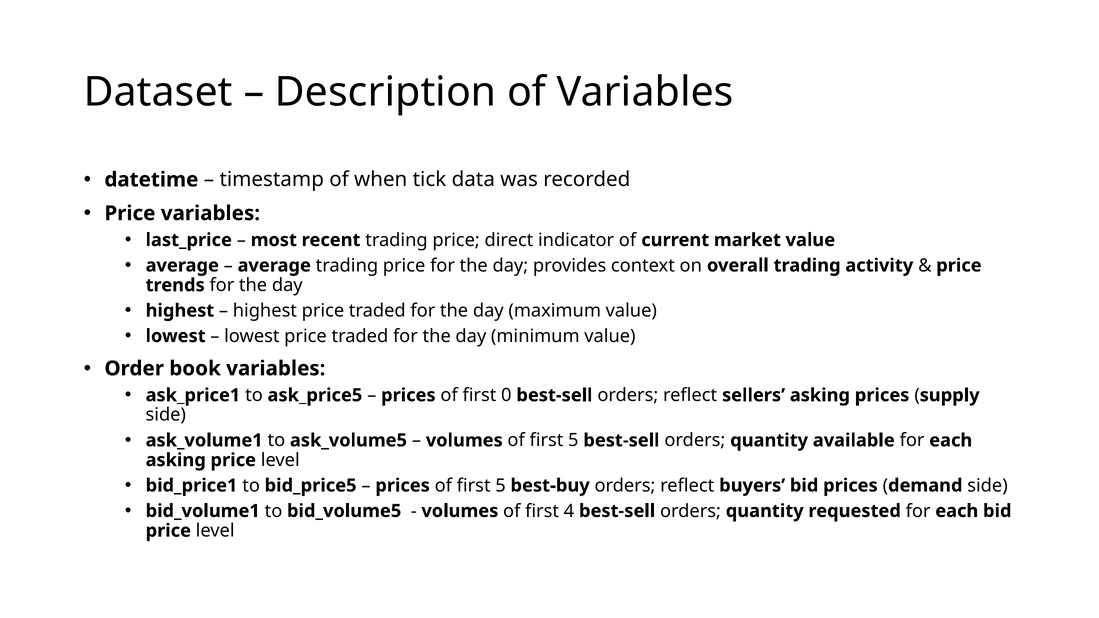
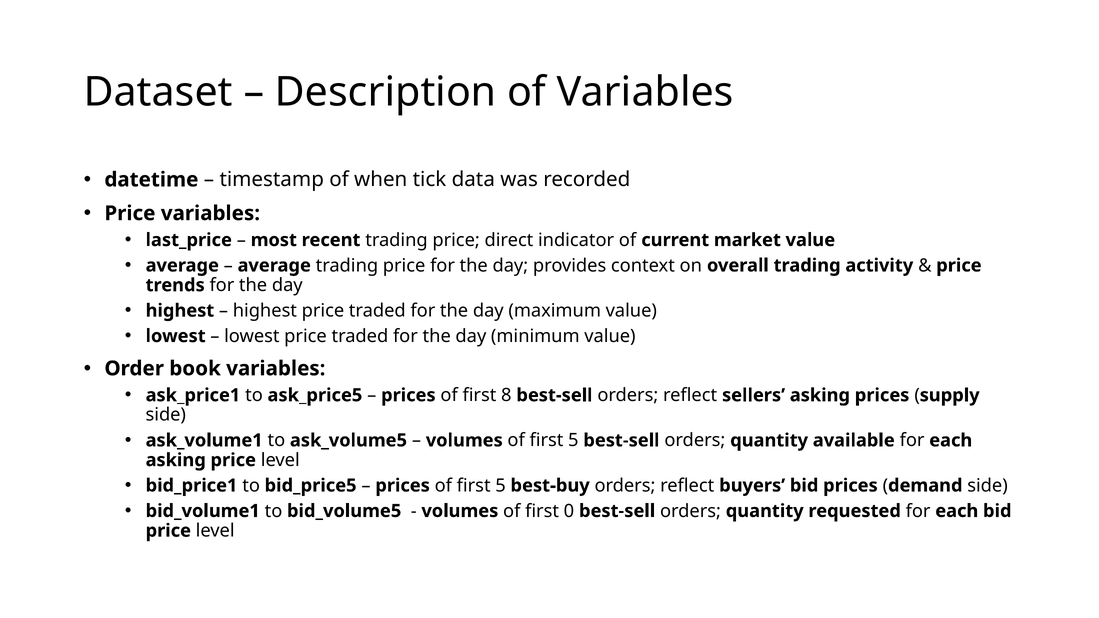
0: 0 -> 8
4: 4 -> 0
